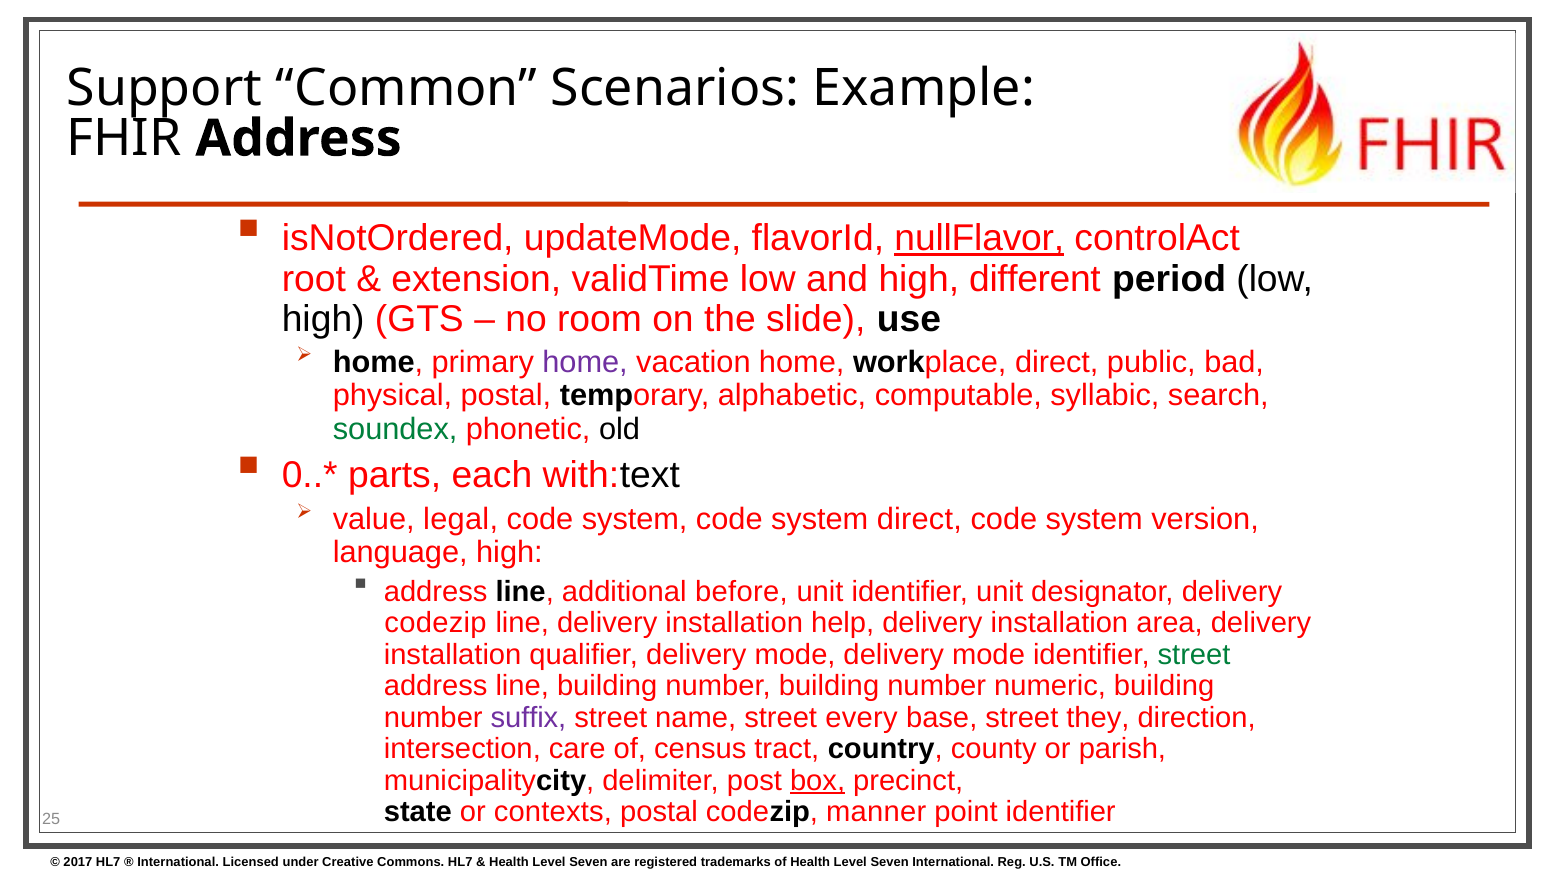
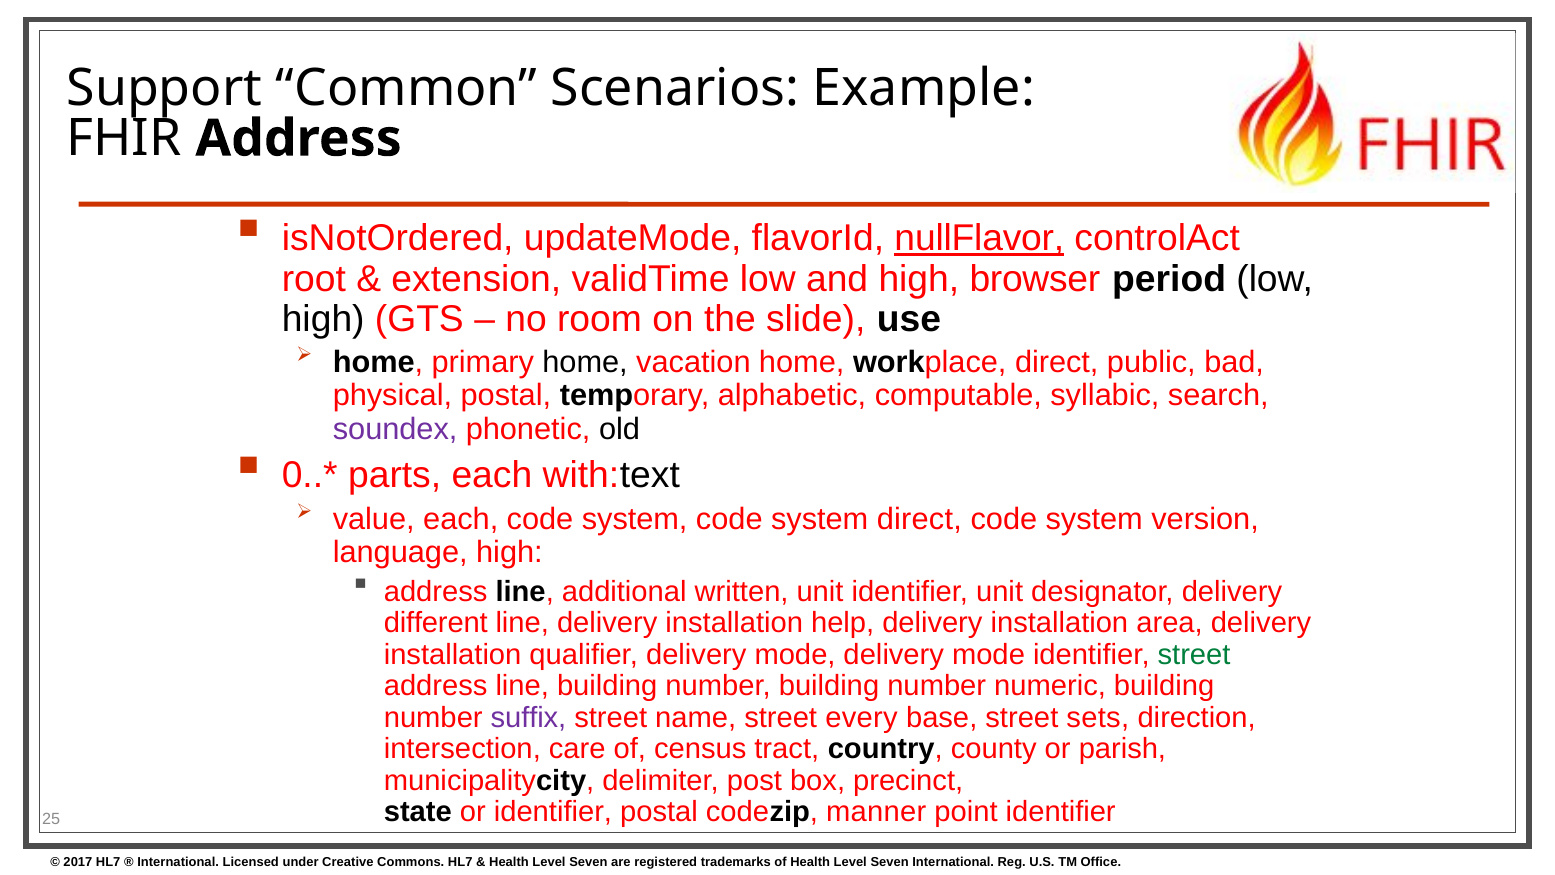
different: different -> browser
home at (585, 362) colour: purple -> black
soundex colour: green -> purple
value legal: legal -> each
before: before -> written
codezip at (436, 623): codezip -> different
they: they -> sets
box underline: present -> none
or contexts: contexts -> identifier
